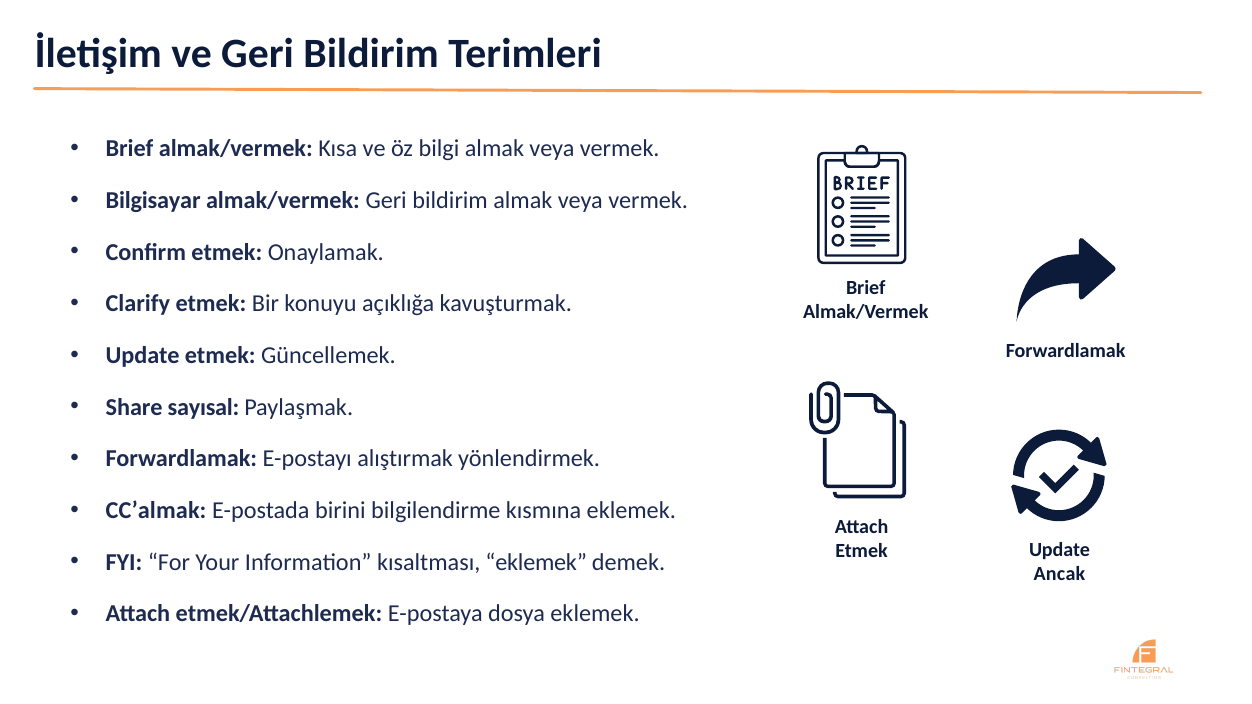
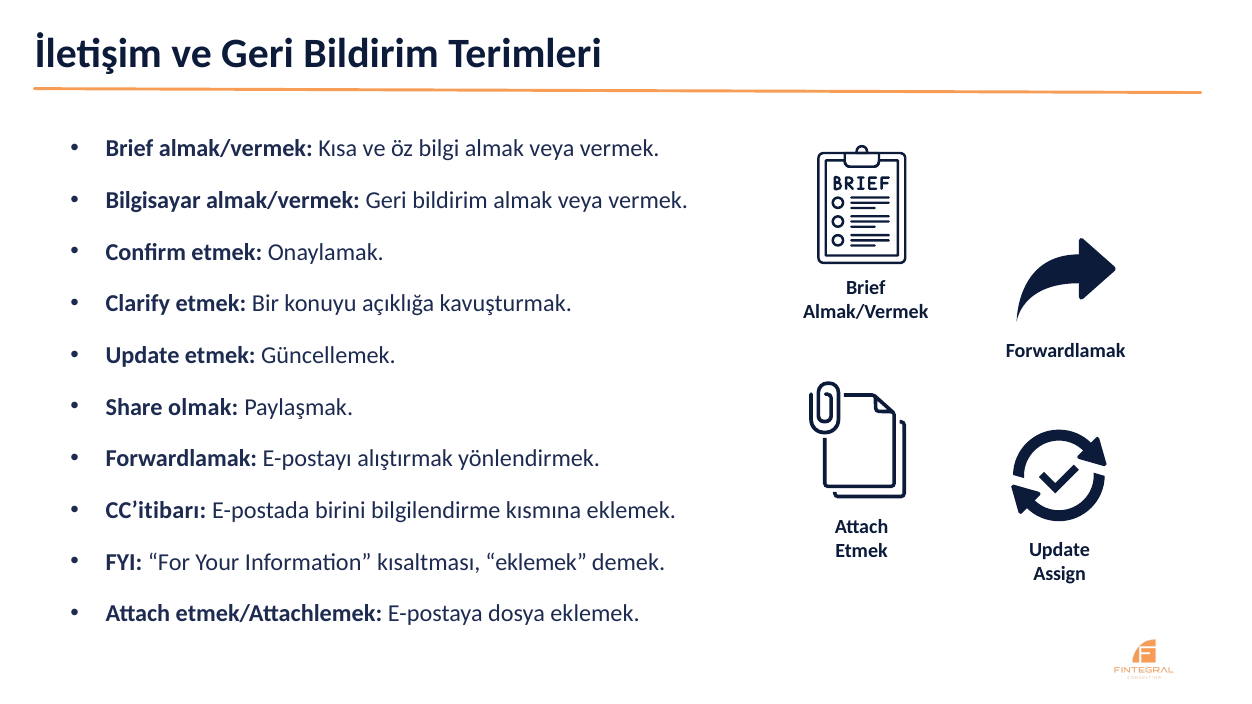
sayısal: sayısal -> olmak
CC’almak: CC’almak -> CC’itibarı
Ancak: Ancak -> Assign
